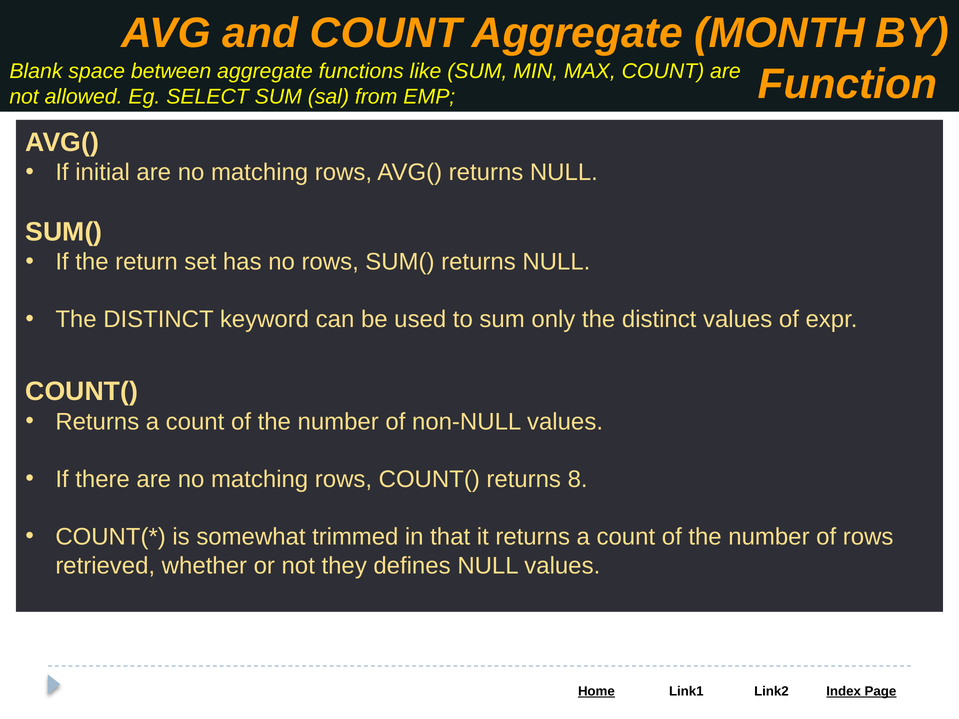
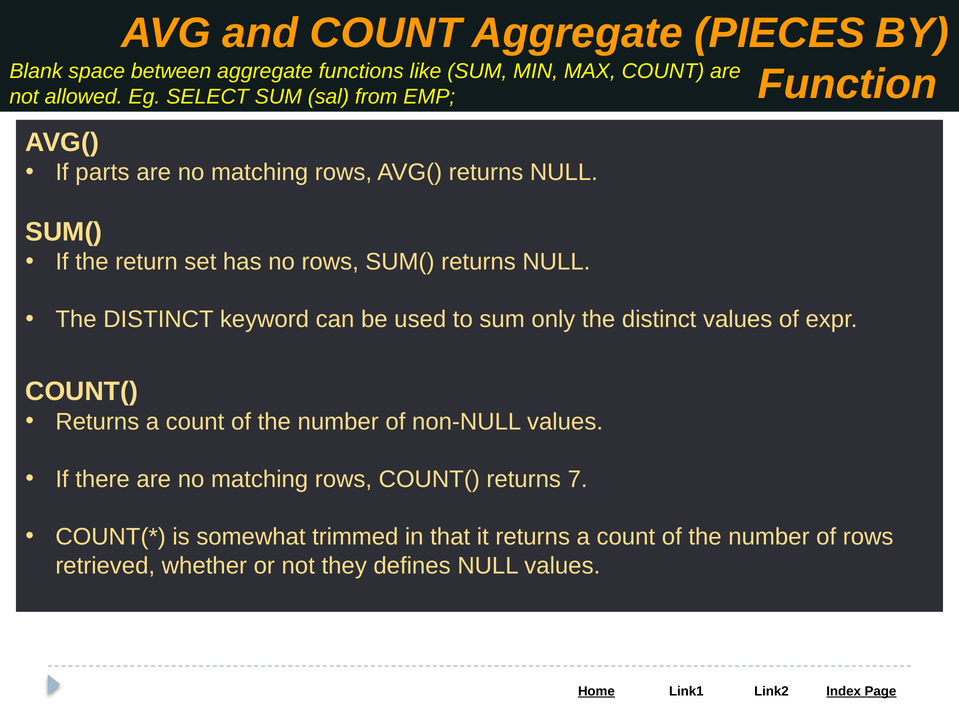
MONTH: MONTH -> PIECES
initial: initial -> parts
8: 8 -> 7
